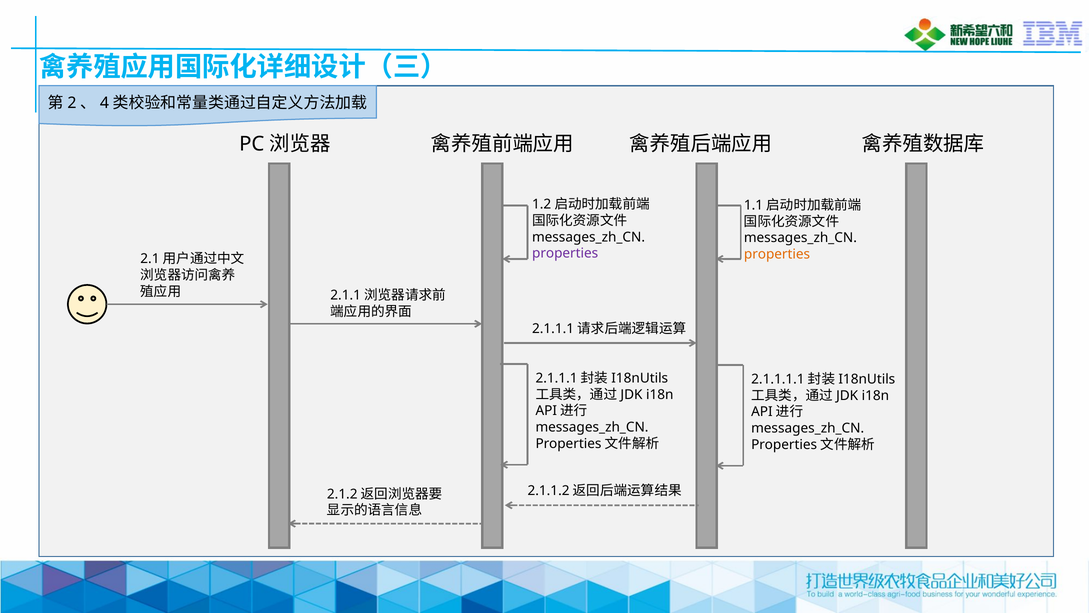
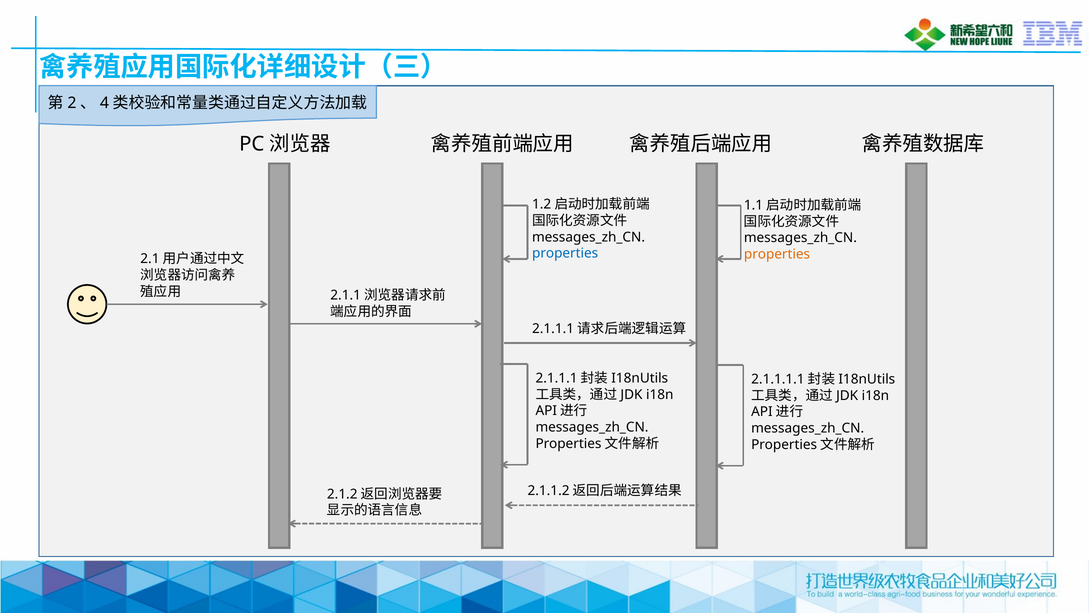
properties at (565, 253) colour: purple -> blue
